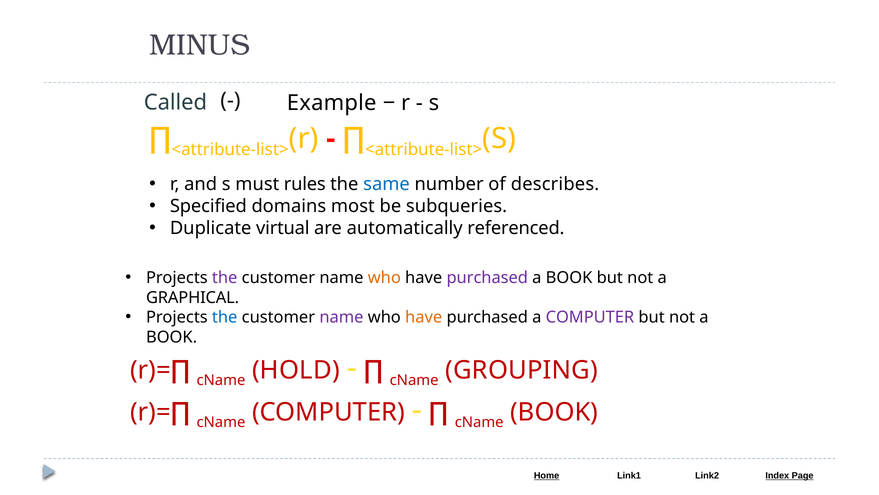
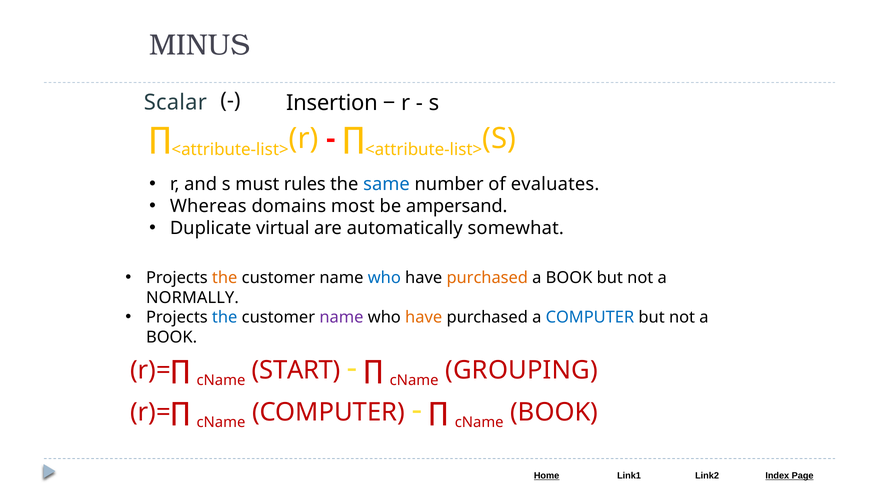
Called: Called -> Scalar
Example: Example -> Insertion
describes: describes -> evaluates
Specified: Specified -> Whereas
subqueries: subqueries -> ampersand
referenced: referenced -> somewhat
the at (225, 277) colour: purple -> orange
who at (384, 277) colour: orange -> blue
purchased at (487, 277) colour: purple -> orange
GRAPHICAL: GRAPHICAL -> NORMALLY
COMPUTER at (590, 317) colour: purple -> blue
HOLD: HOLD -> START
